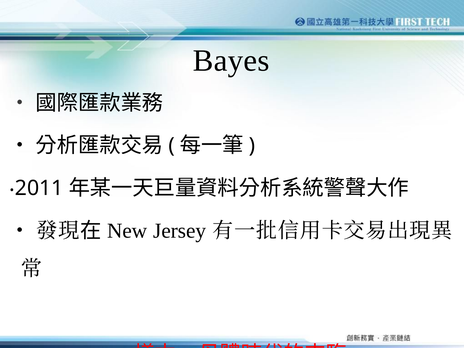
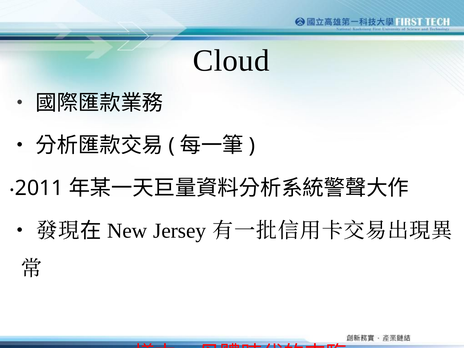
Bayes: Bayes -> Cloud
